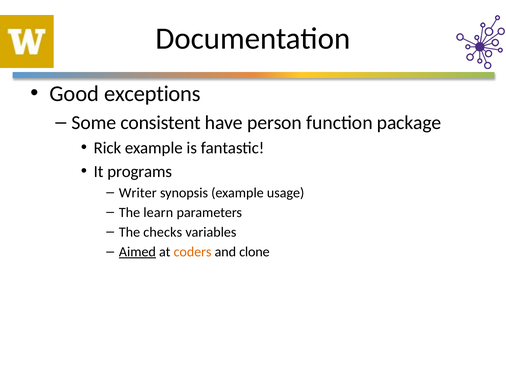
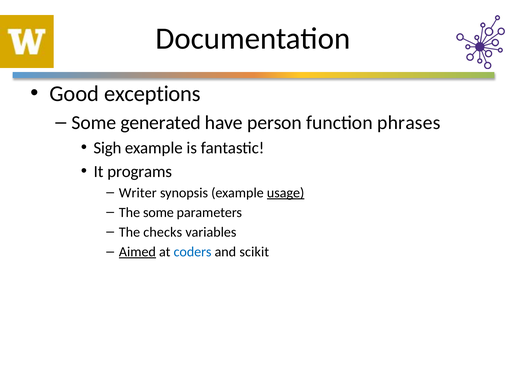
consistent: consistent -> generated
package: package -> phrases
Rick: Rick -> Sigh
usage underline: none -> present
The learn: learn -> some
coders colour: orange -> blue
clone: clone -> scikit
